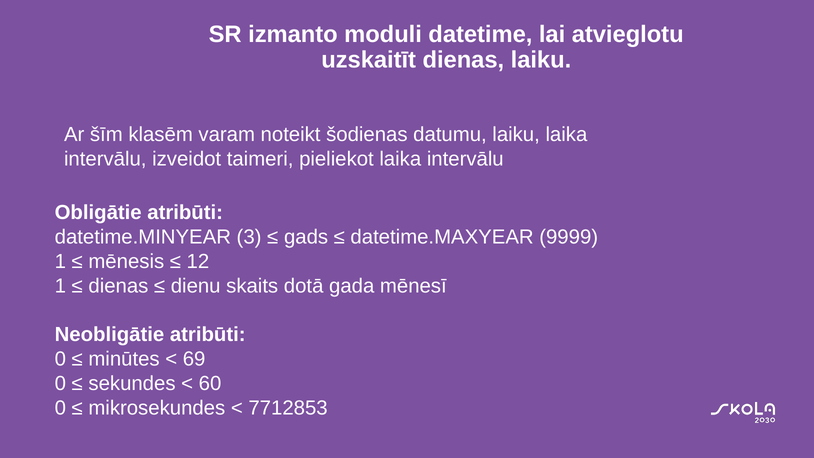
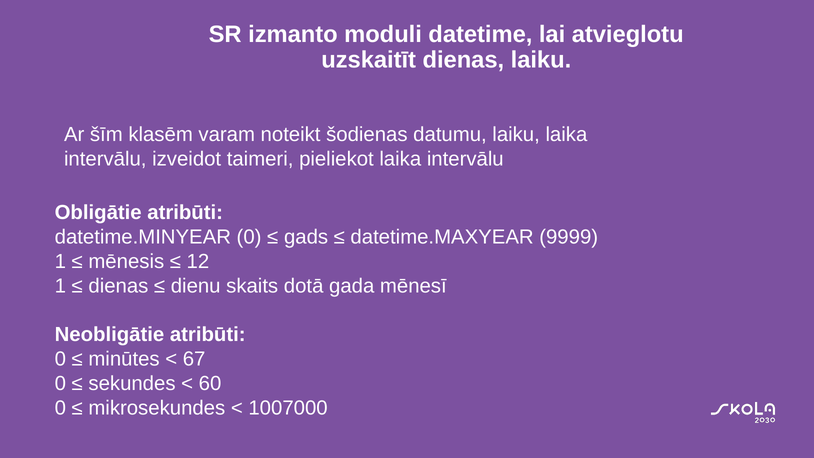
datetime.MINYEAR 3: 3 -> 0
69: 69 -> 67
7712853: 7712853 -> 1007000
